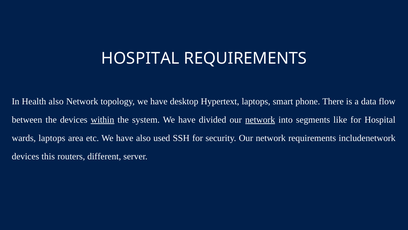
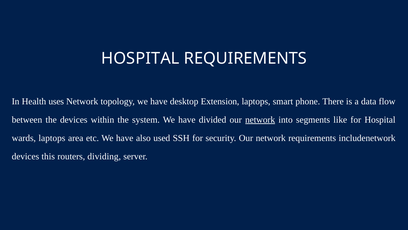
Health also: also -> uses
Hypertext: Hypertext -> Extension
within underline: present -> none
different: different -> dividing
